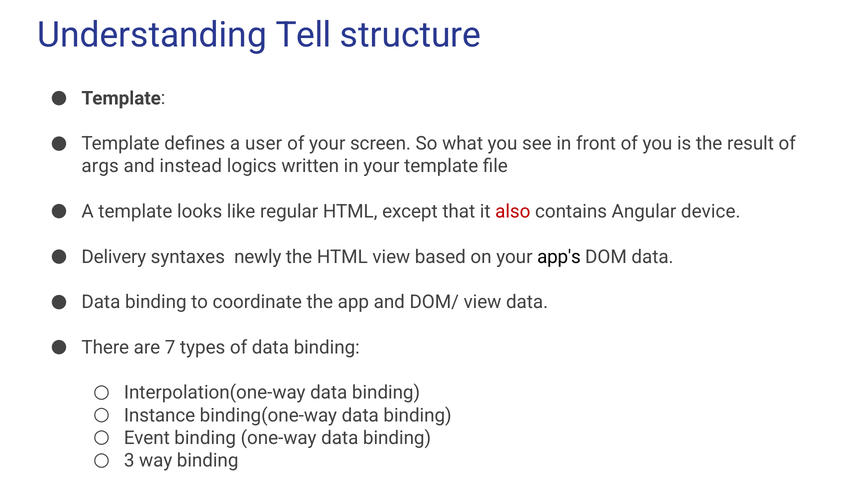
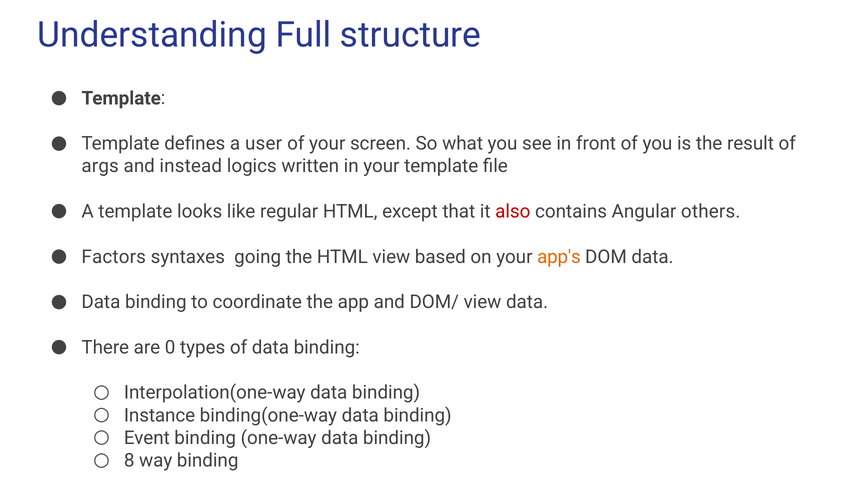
Tell: Tell -> Full
device: device -> others
Delivery: Delivery -> Factors
newly: newly -> going
app's colour: black -> orange
7: 7 -> 0
3: 3 -> 8
